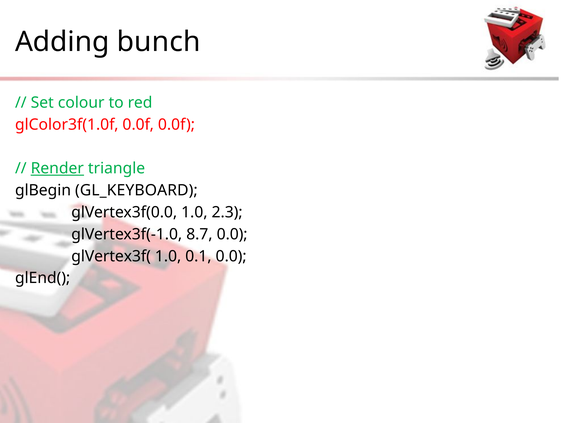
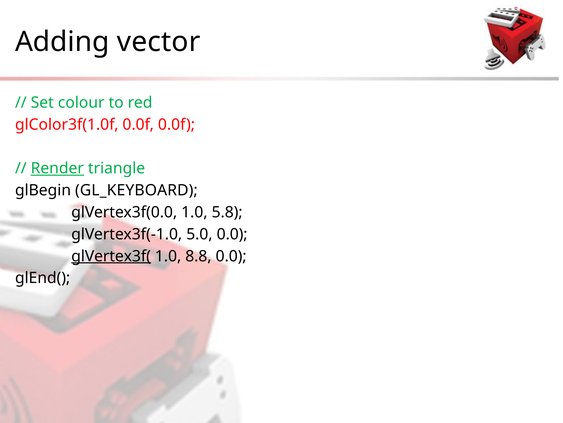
bunch: bunch -> vector
2.3: 2.3 -> 5.8
8.7: 8.7 -> 5.0
glVertex3f( underline: none -> present
0.1: 0.1 -> 8.8
